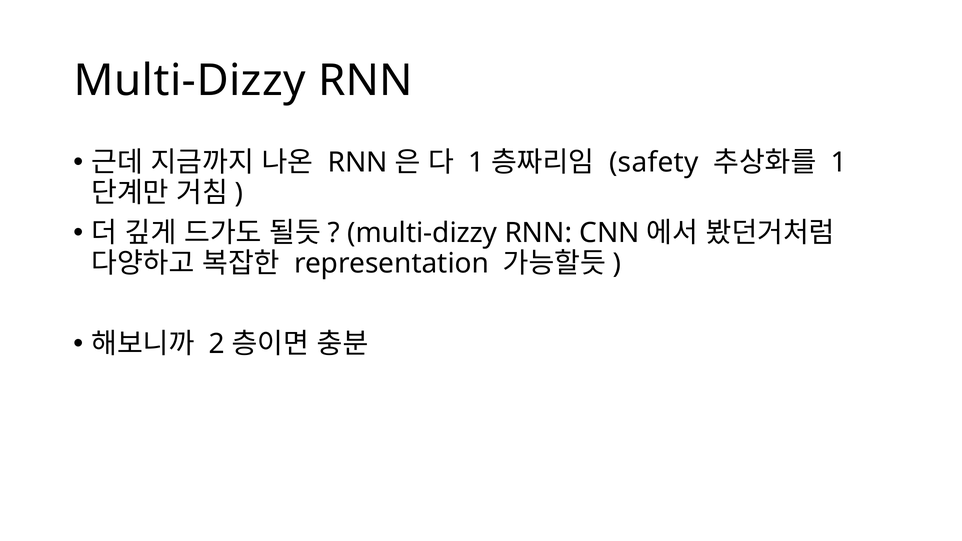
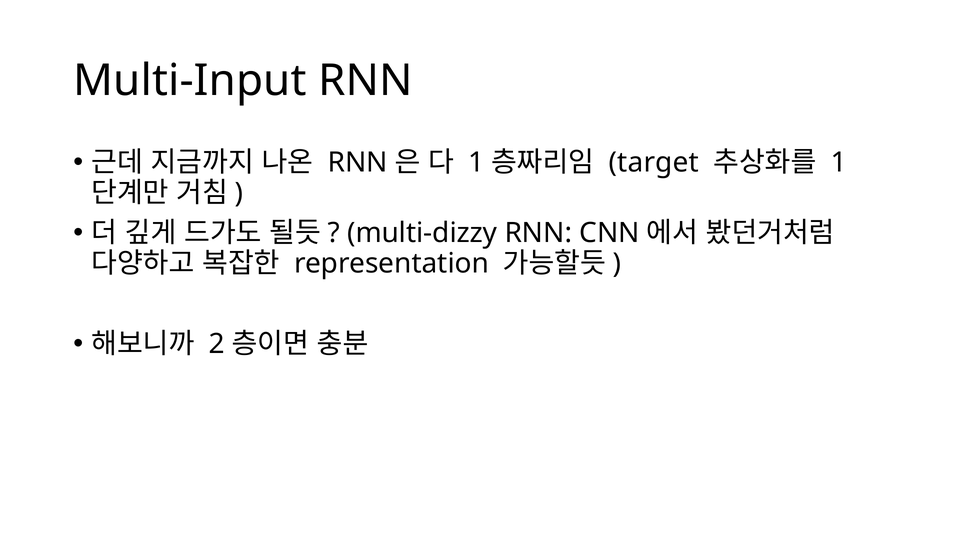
Multi-Dizzy at (190, 81): Multi-Dizzy -> Multi-Input
safety: safety -> target
